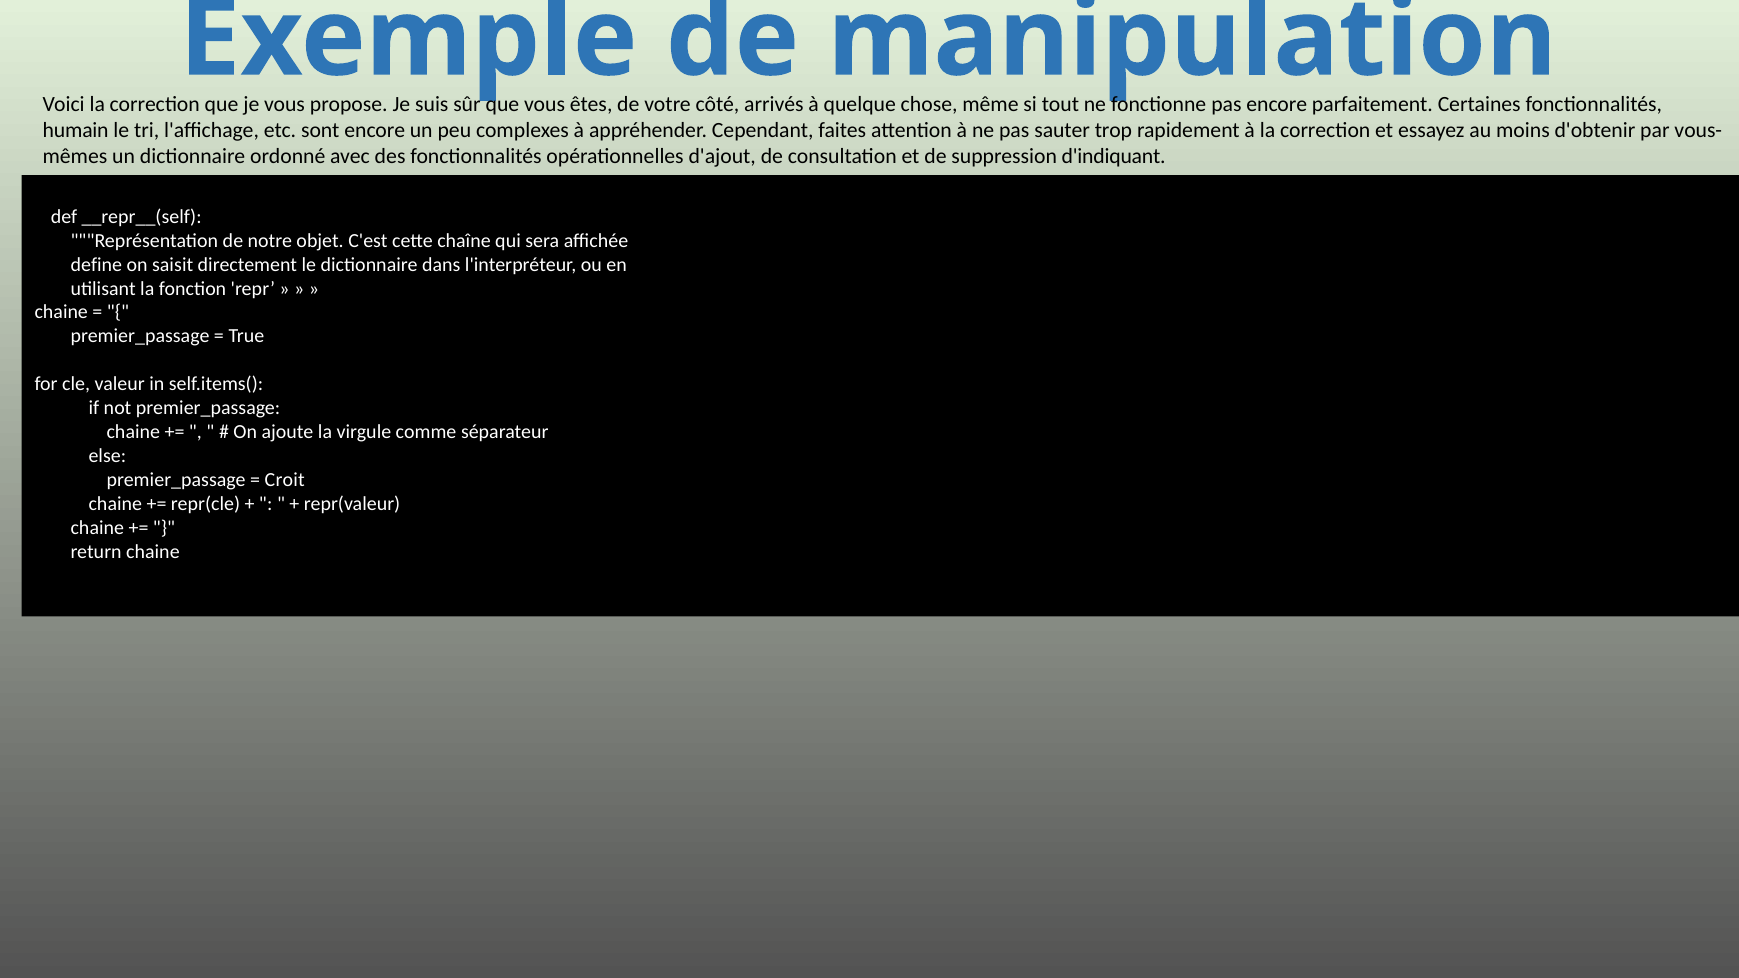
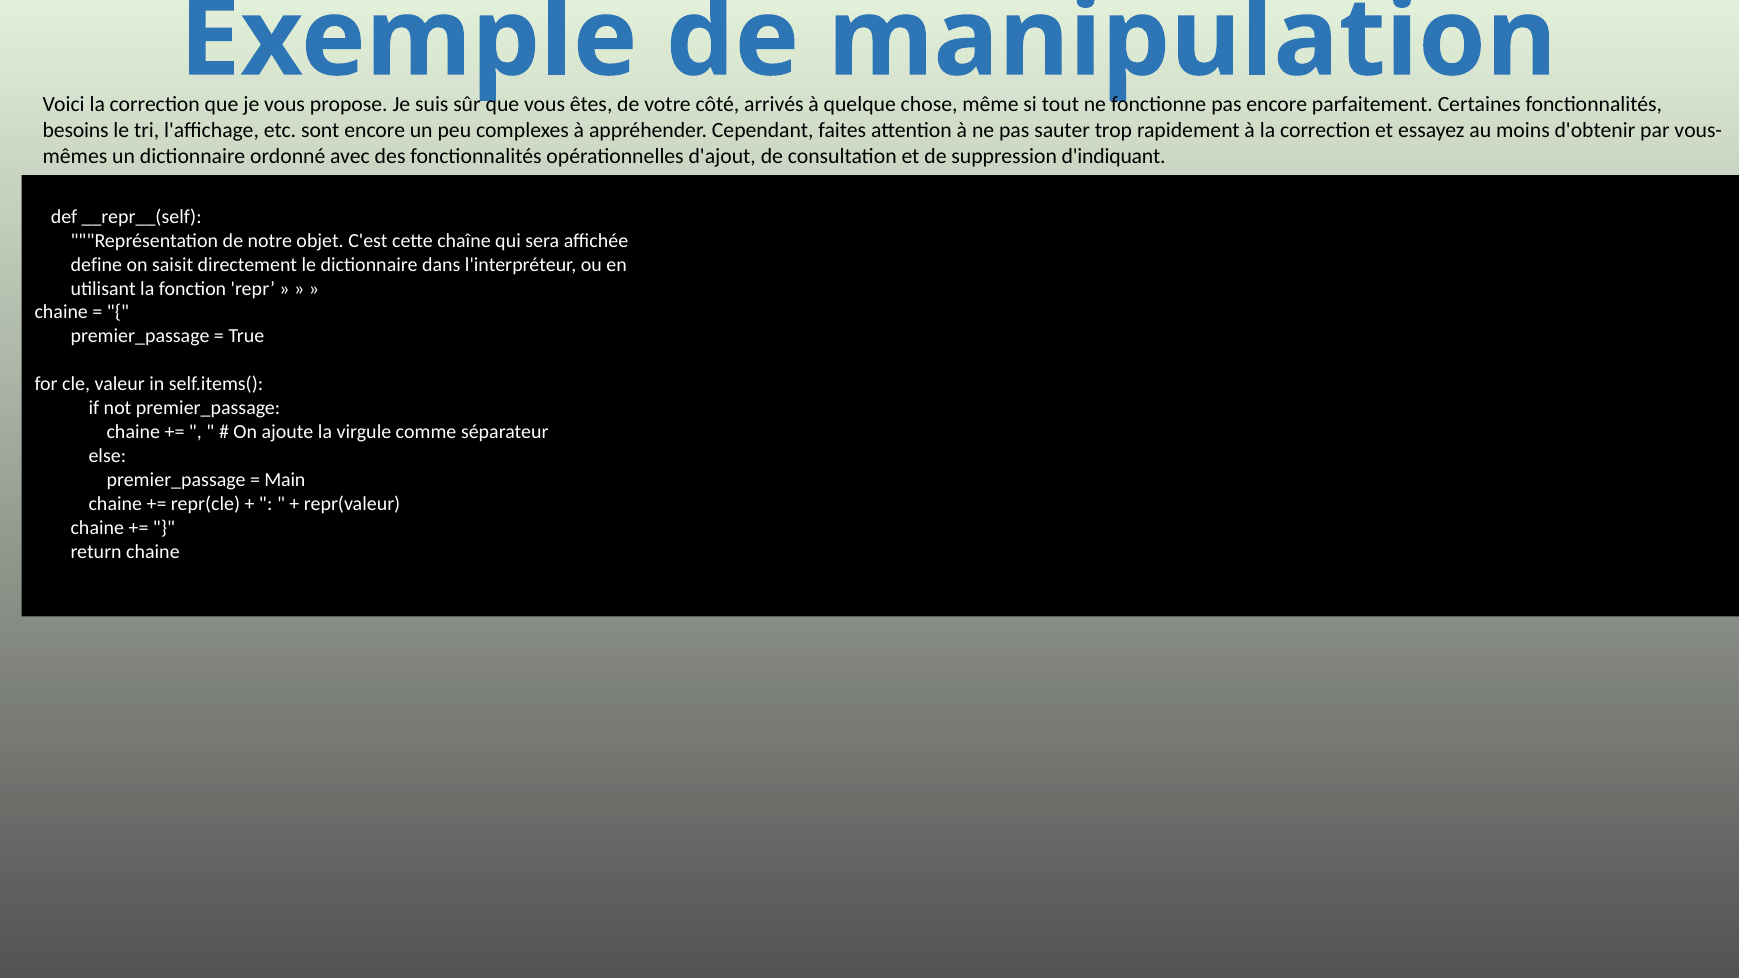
humain: humain -> besoins
Croit: Croit -> Main
